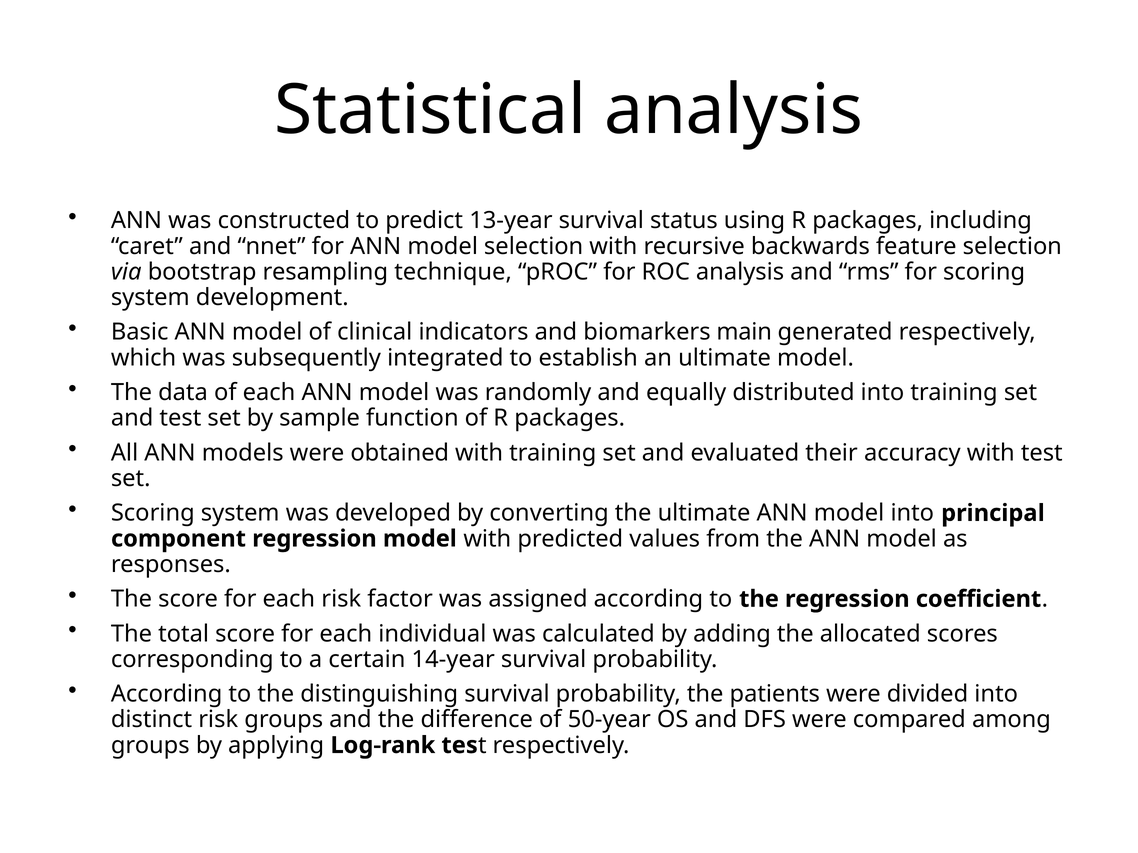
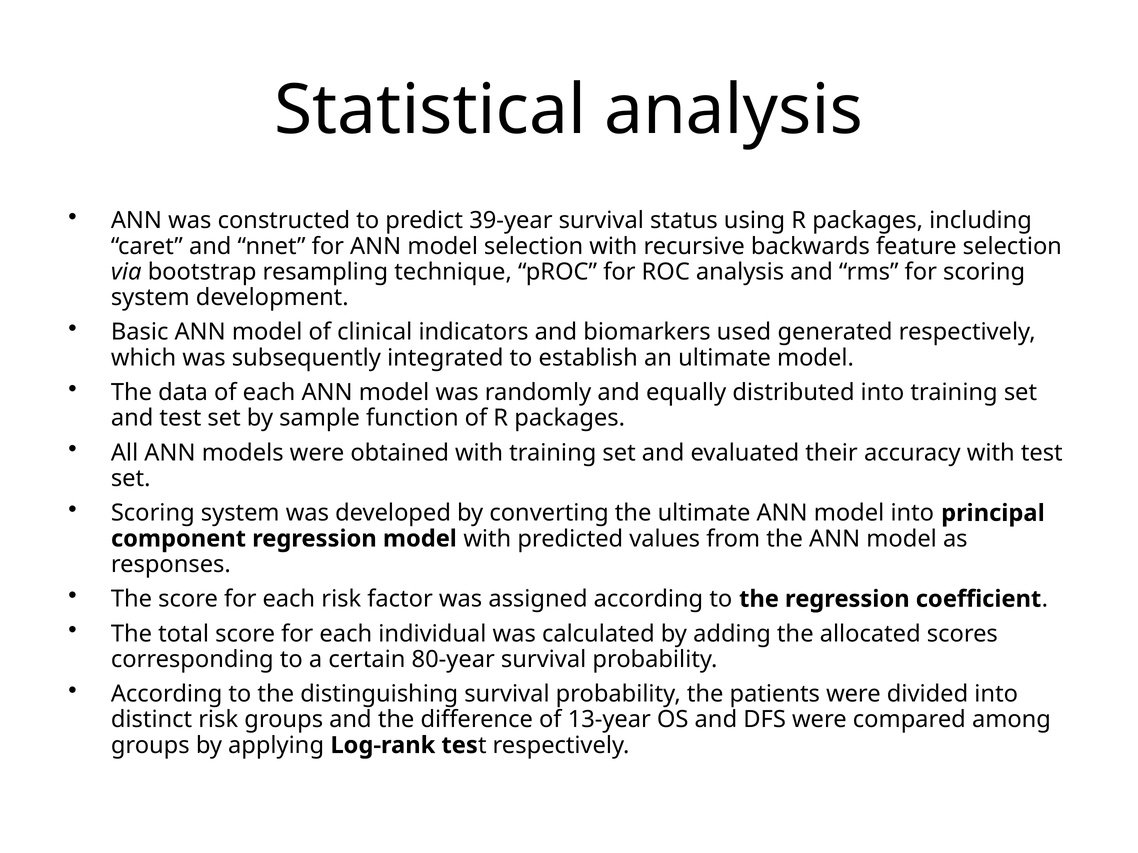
13-year: 13-year -> 39-year
main: main -> used
14-year: 14-year -> 80-year
50-year: 50-year -> 13-year
